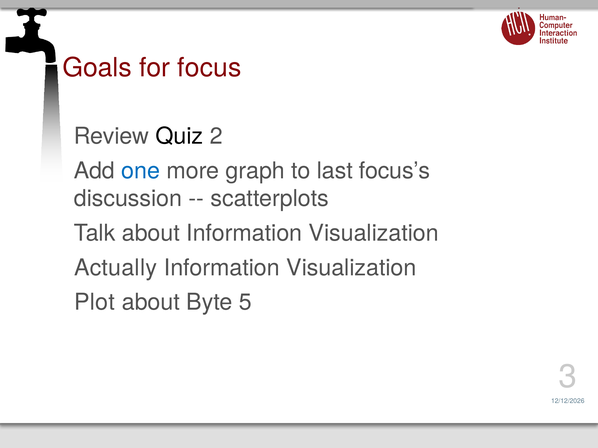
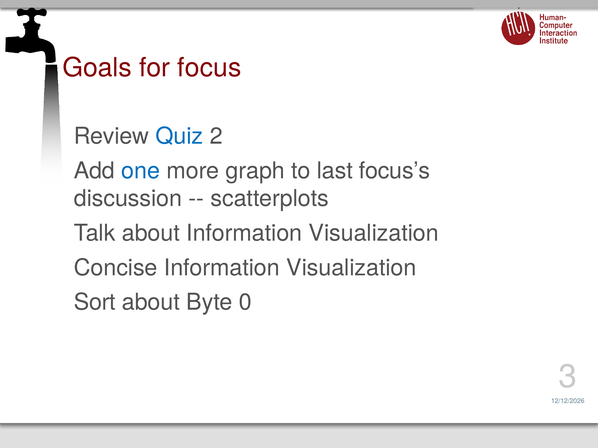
Quiz colour: black -> blue
Actually: Actually -> Concise
Plot: Plot -> Sort
5: 5 -> 0
